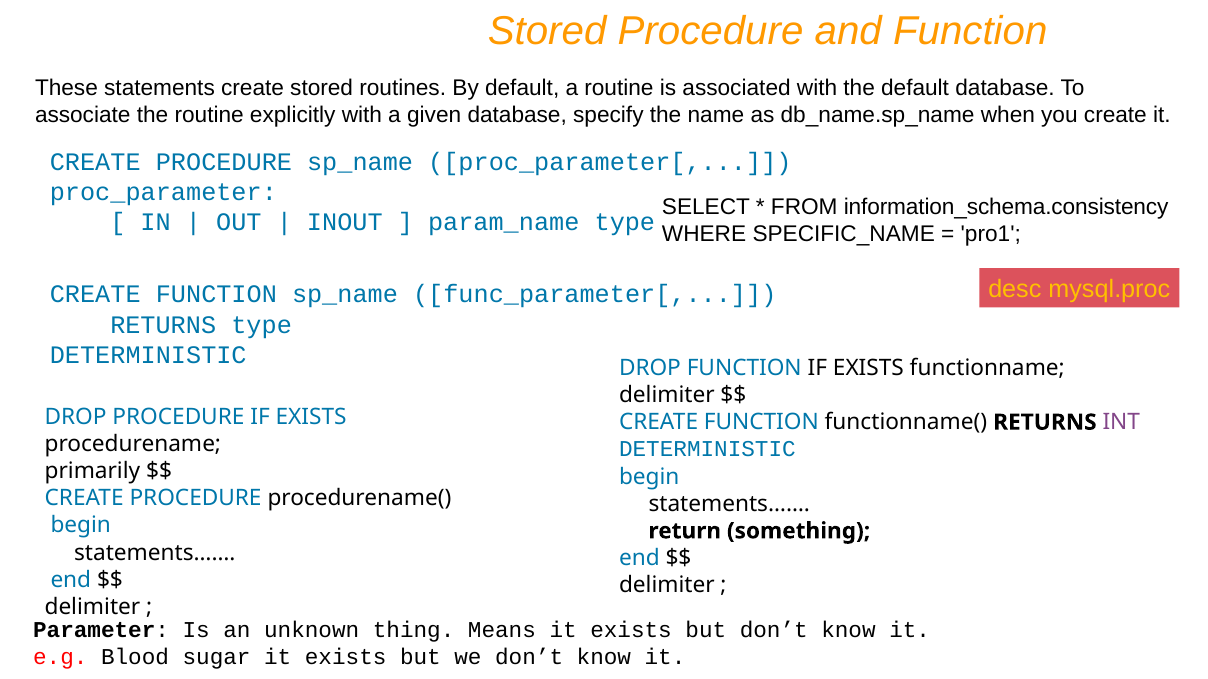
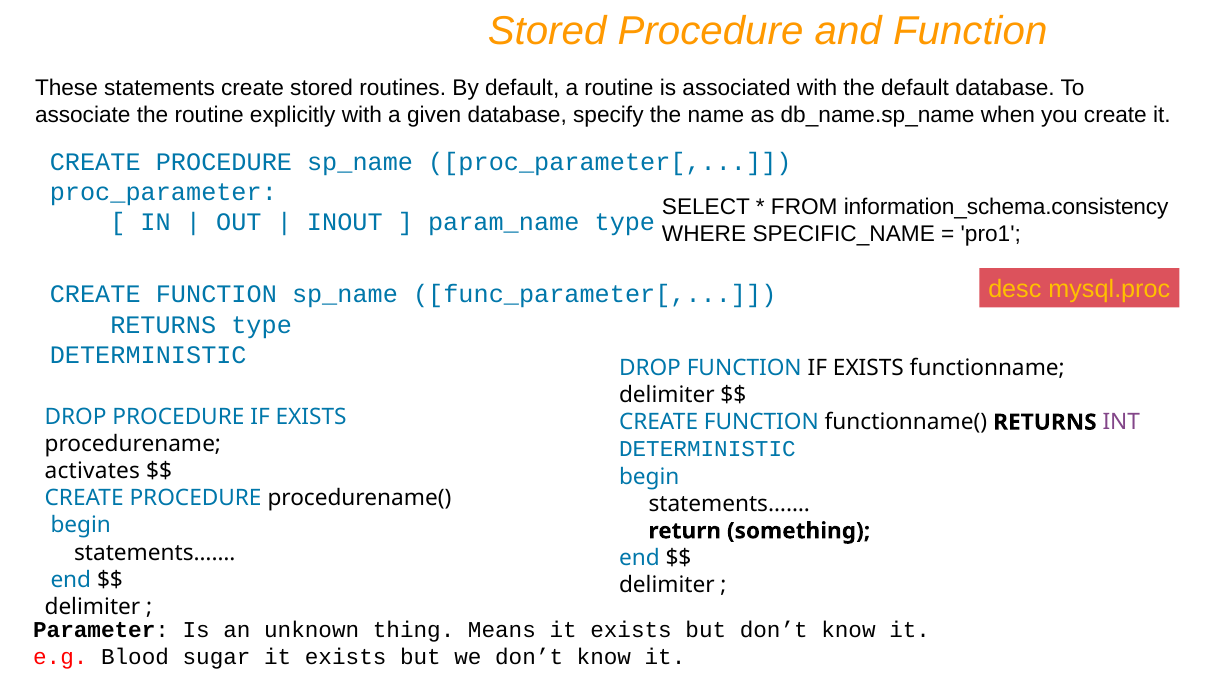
primarily: primarily -> activates
